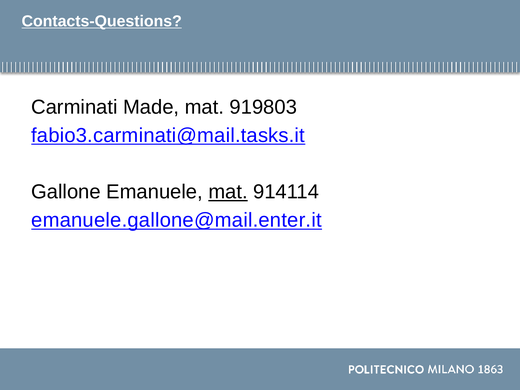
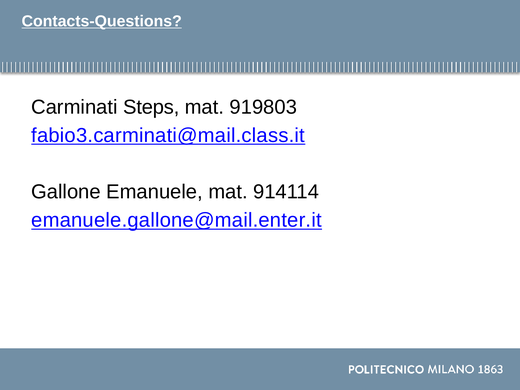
Made: Made -> Steps
fabio3.carminati@mail.tasks.it: fabio3.carminati@mail.tasks.it -> fabio3.carminati@mail.class.it
mat at (228, 192) underline: present -> none
